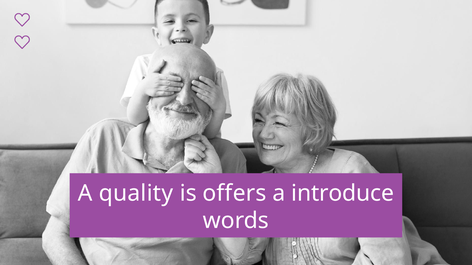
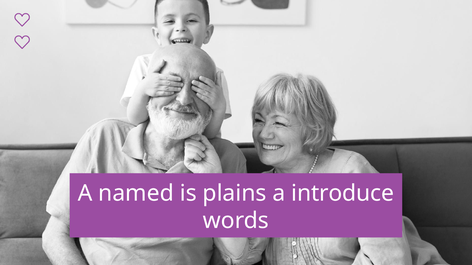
quality: quality -> named
offers: offers -> plains
